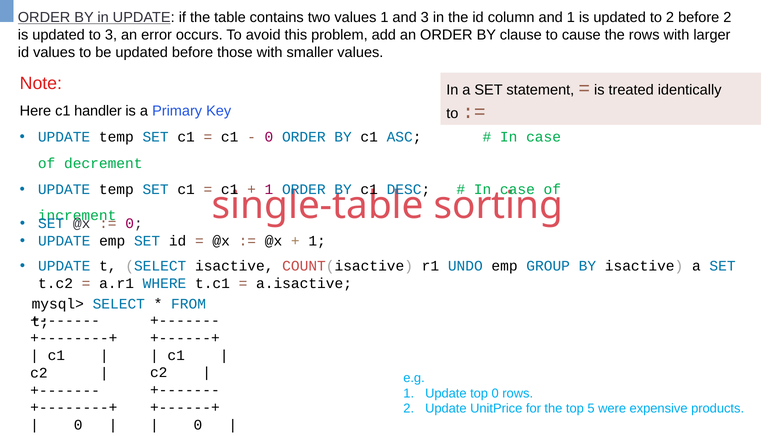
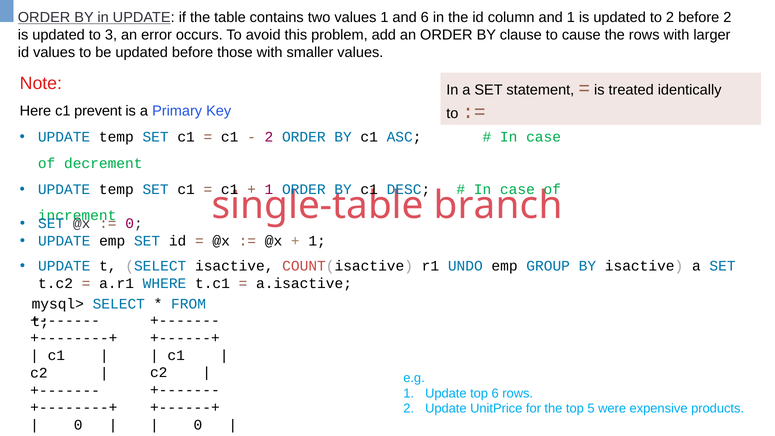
and 3: 3 -> 6
handler: handler -> prevent
0 at (269, 137): 0 -> 2
sorting: sorting -> branch
top 0: 0 -> 6
